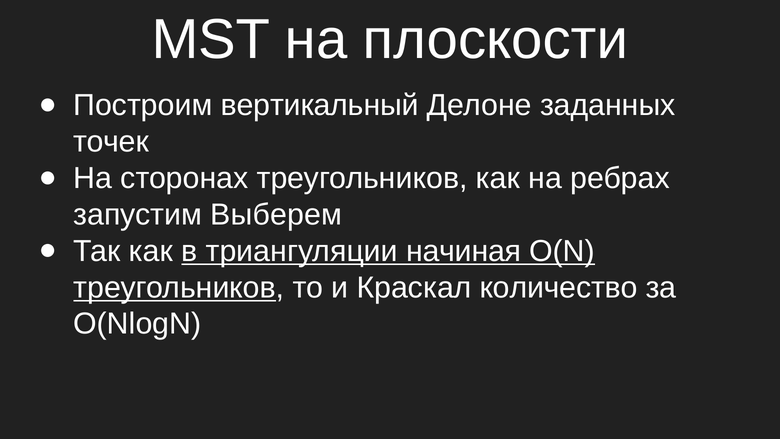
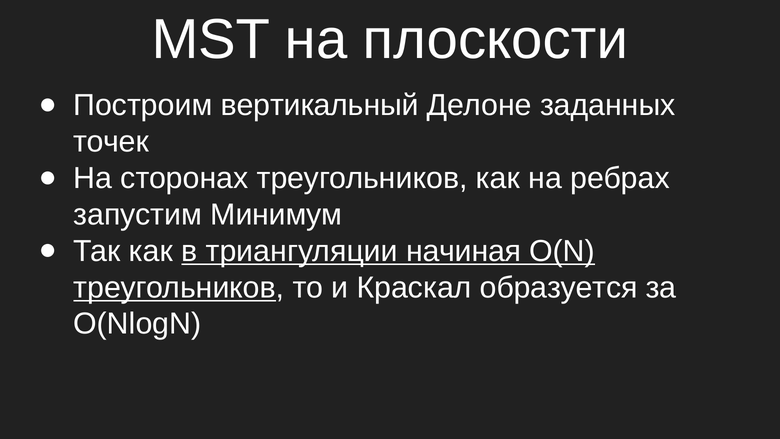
Выберем: Выберем -> Минимум
количество: количество -> образуется
